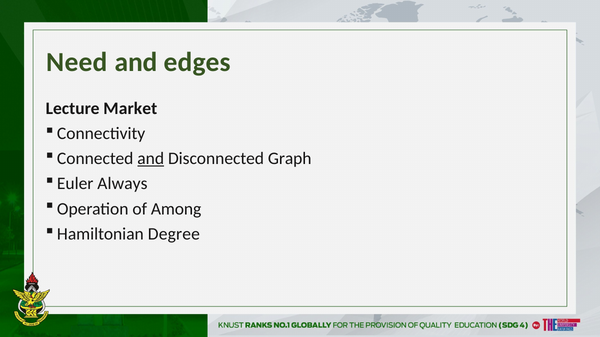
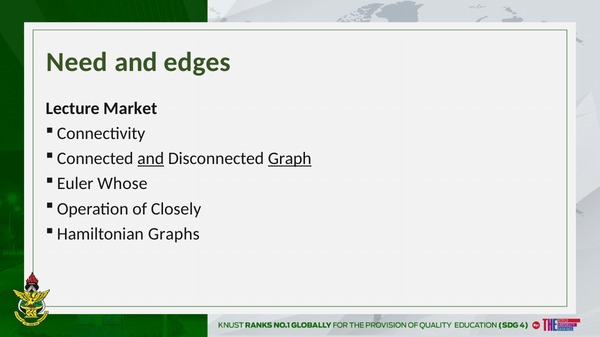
Graph underline: none -> present
Always: Always -> Whose
Among: Among -> Closely
Degree: Degree -> Graphs
